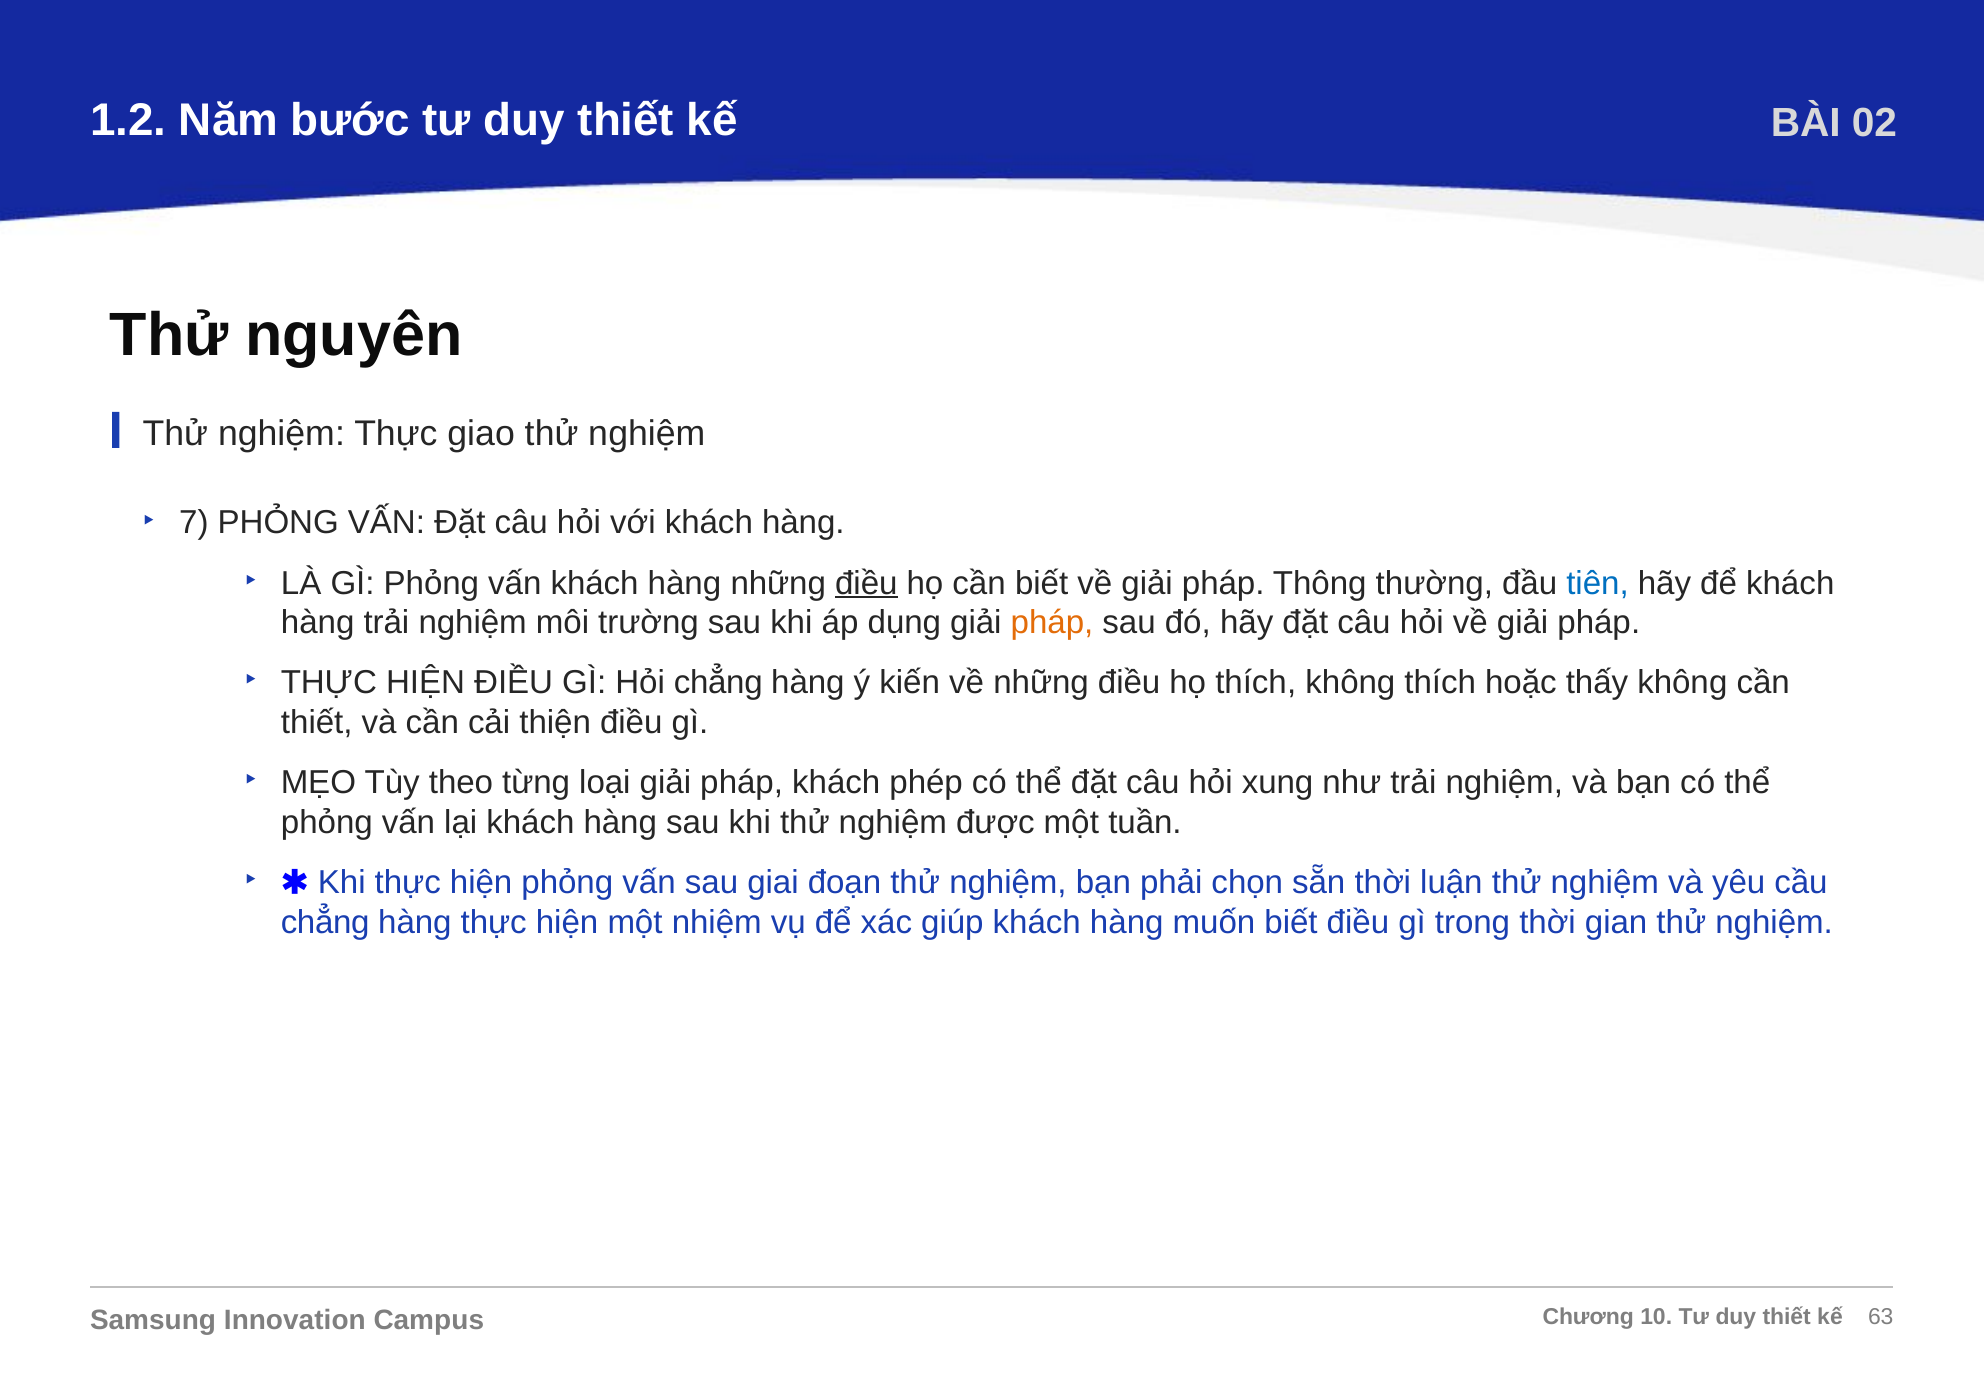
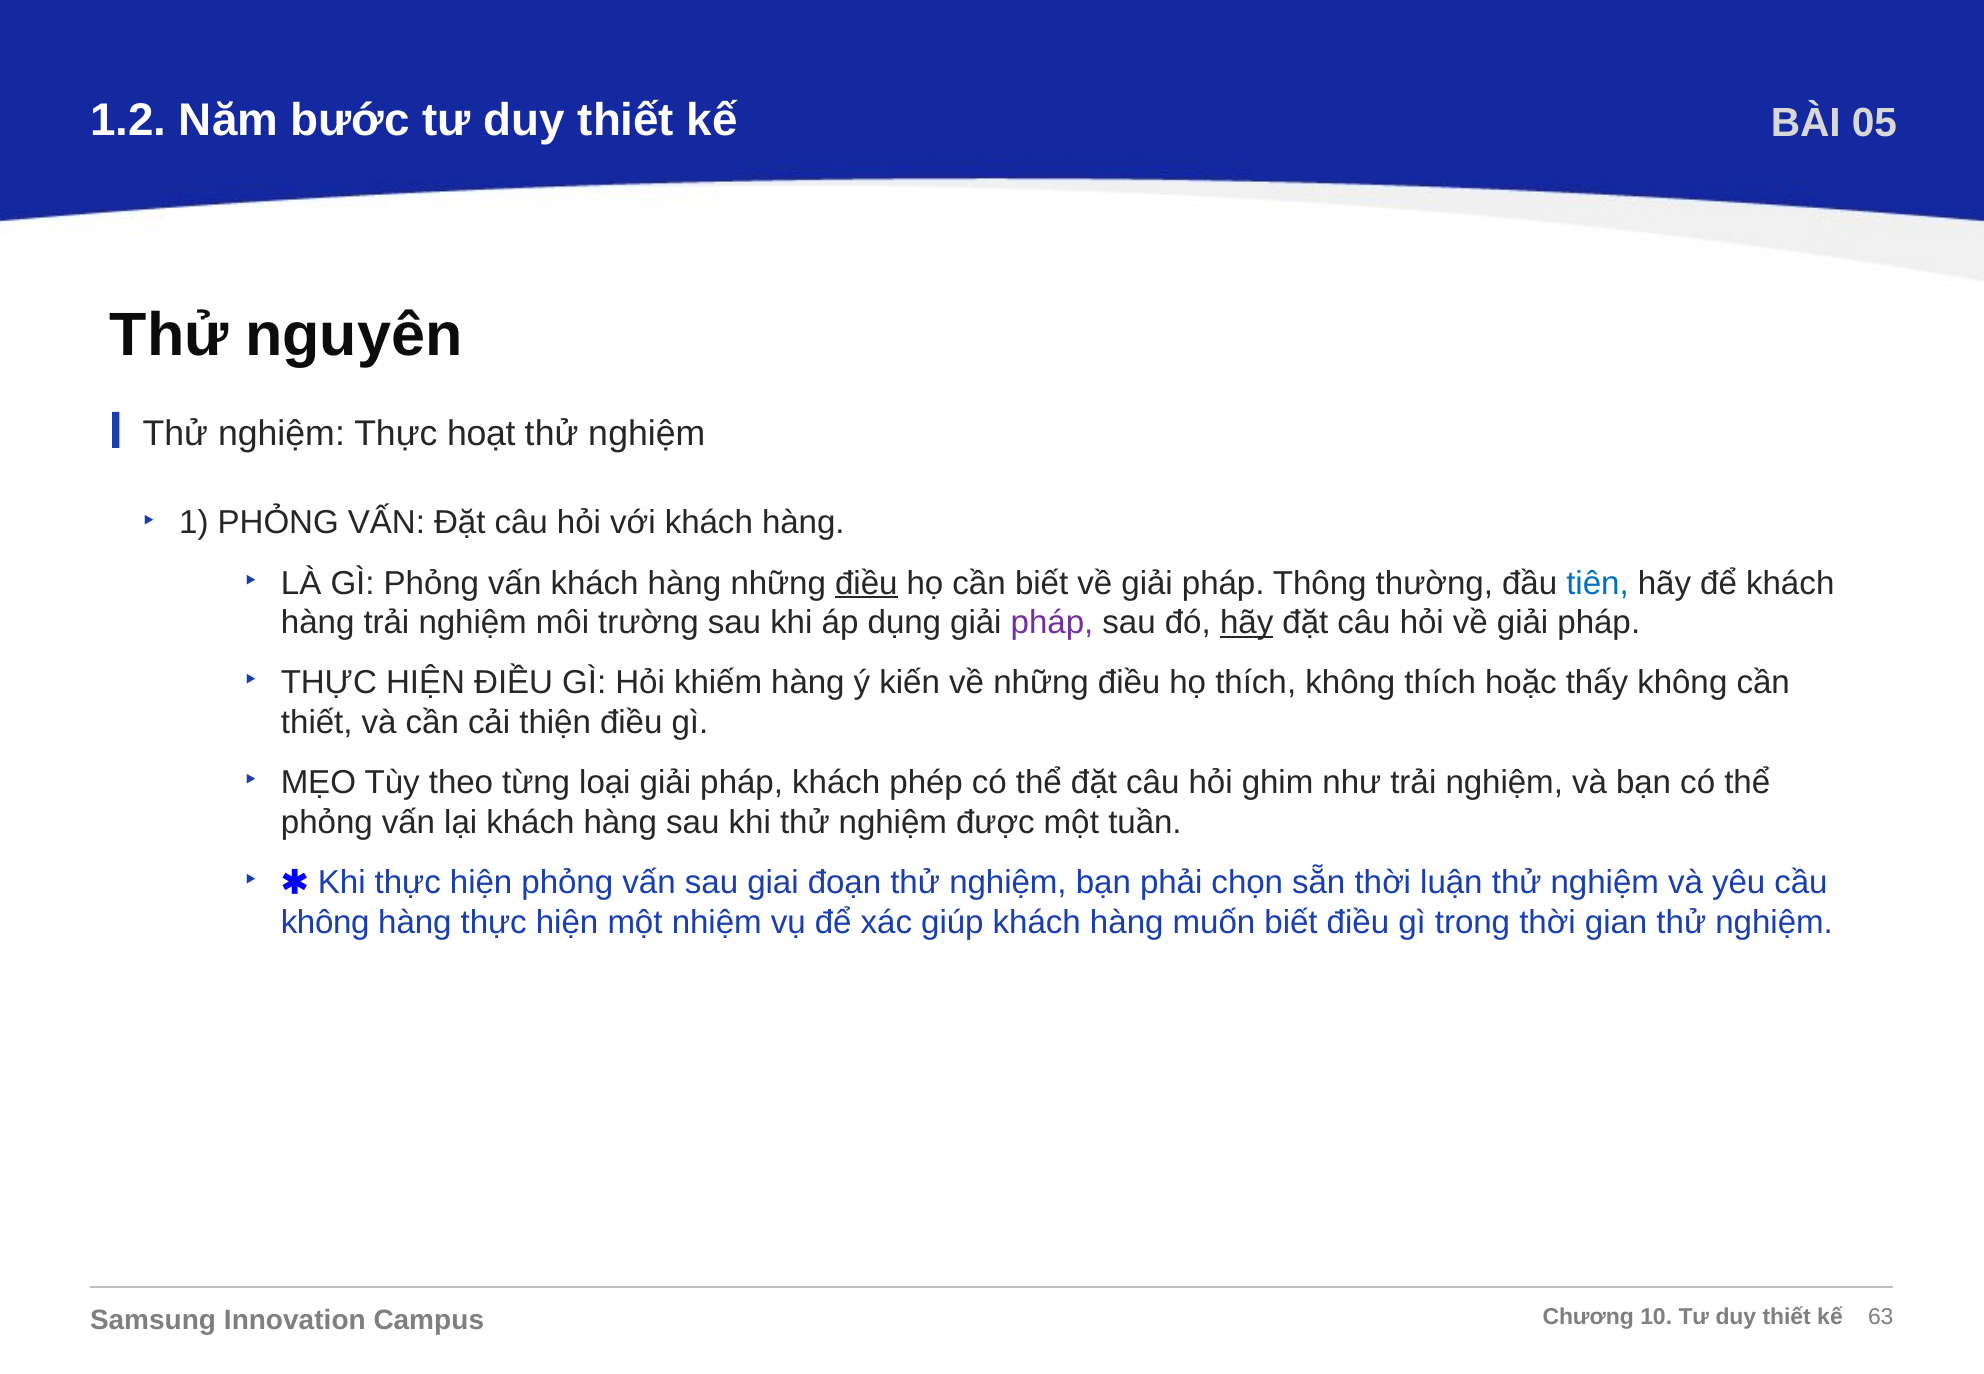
02: 02 -> 05
giao: giao -> hoạt
7: 7 -> 1
pháp at (1052, 623) colour: orange -> purple
hãy at (1247, 623) underline: none -> present
Hỏi chẳng: chẳng -> khiếm
xung: xung -> ghim
chẳng at (325, 922): chẳng -> không
